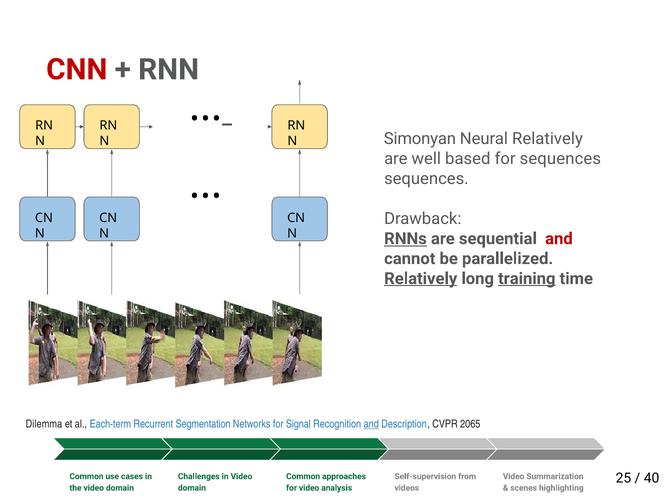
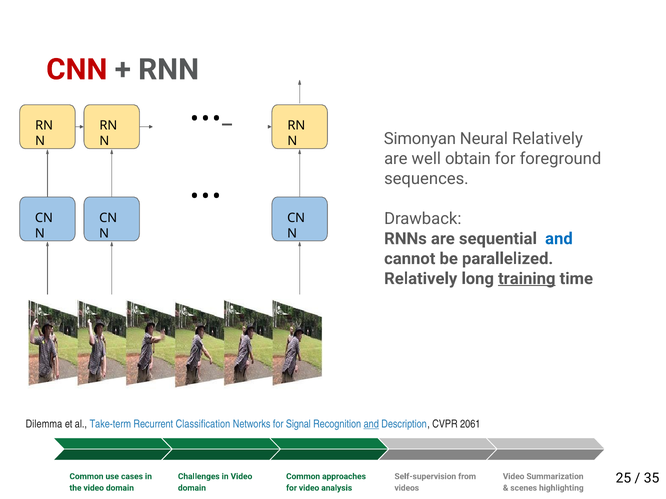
based: based -> obtain
for sequences: sequences -> foreground
RNNs underline: present -> none
and at (559, 239) colour: red -> blue
Relatively at (421, 279) underline: present -> none
Each-term: Each-term -> Take-term
Segmentation: Segmentation -> Classification
2065: 2065 -> 2061
40: 40 -> 35
